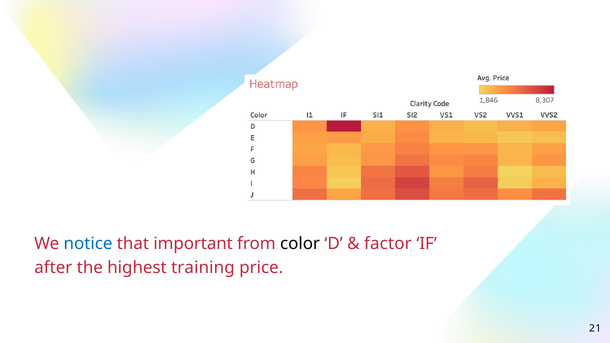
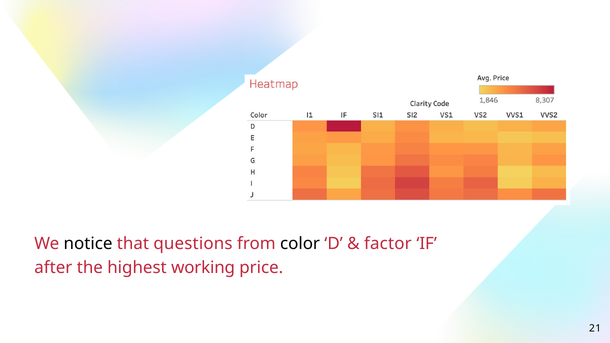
notice colour: blue -> black
important: important -> questions
training: training -> working
